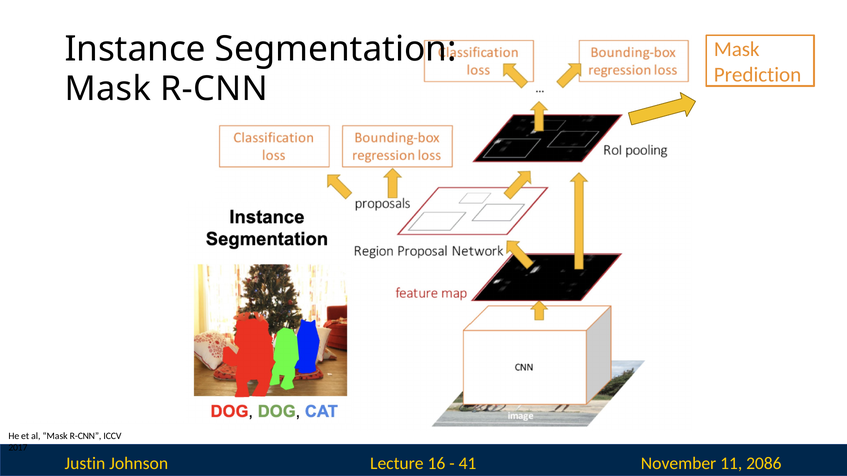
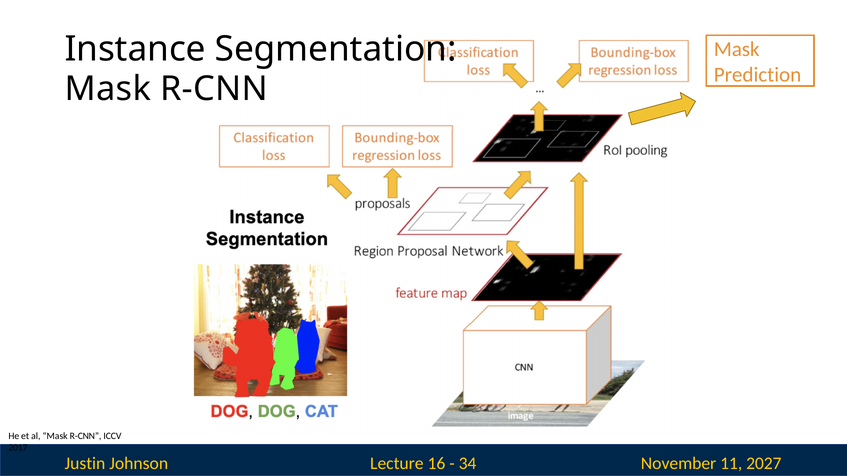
2086: 2086 -> 2027
41: 41 -> 34
